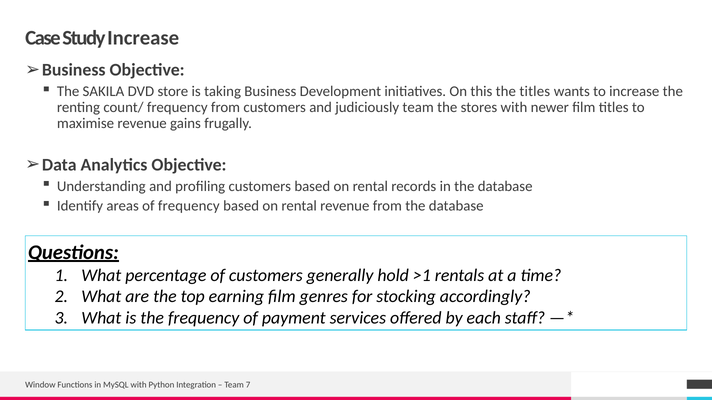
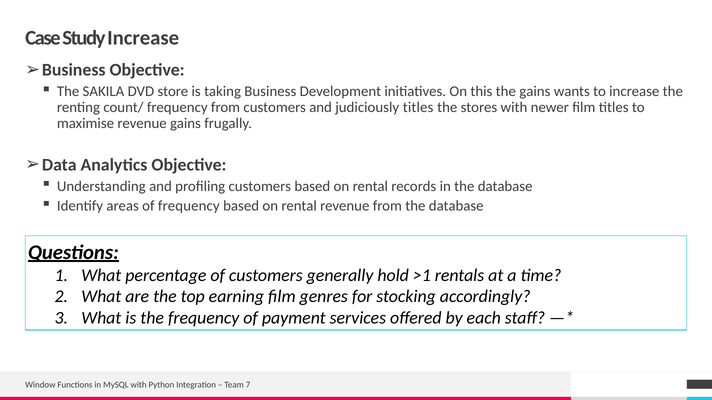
the titles: titles -> gains
judiciously team: team -> titles
